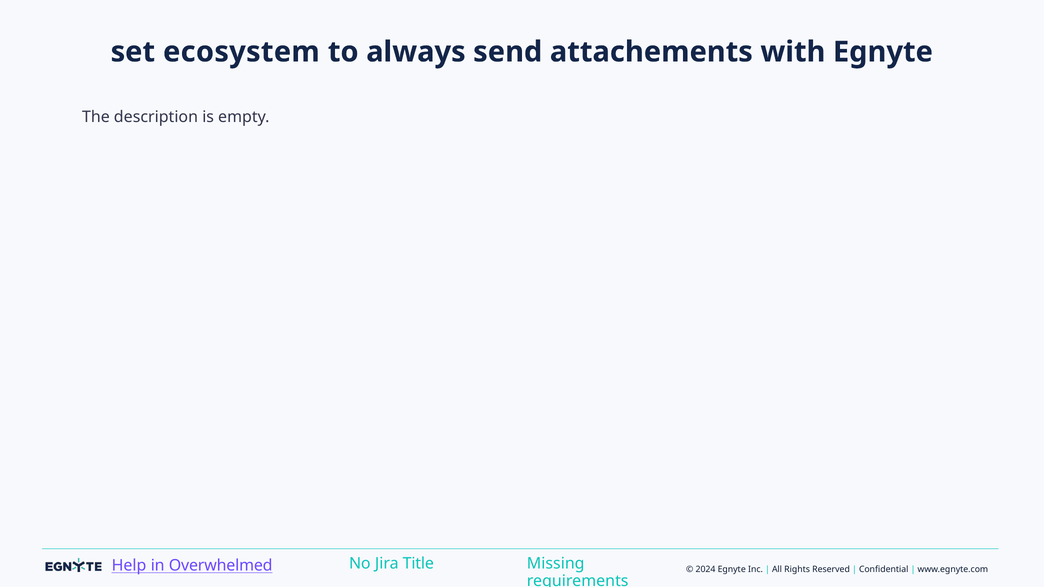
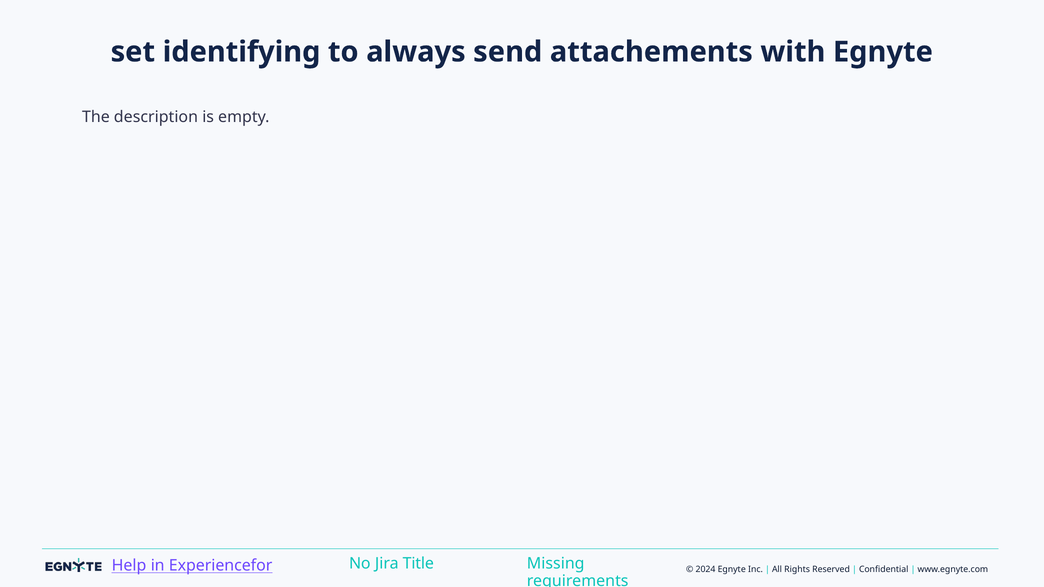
ecosystem: ecosystem -> identifying
Overwhelmed: Overwhelmed -> Experiencefor
